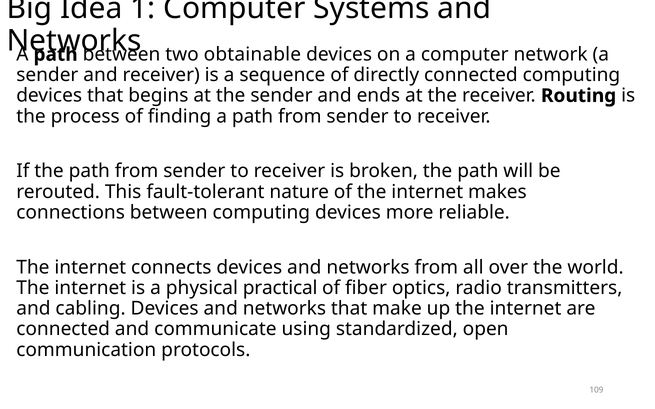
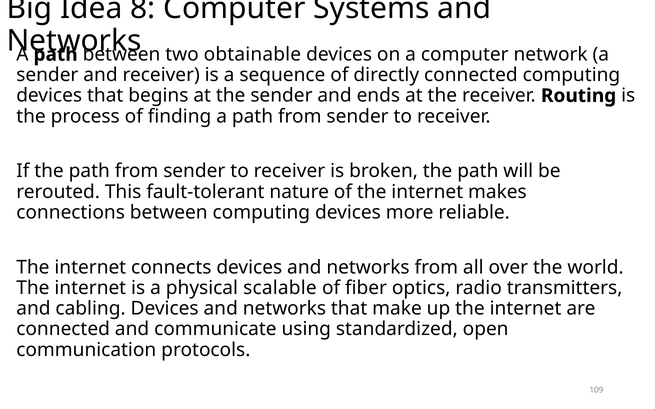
1: 1 -> 8
practical: practical -> scalable
